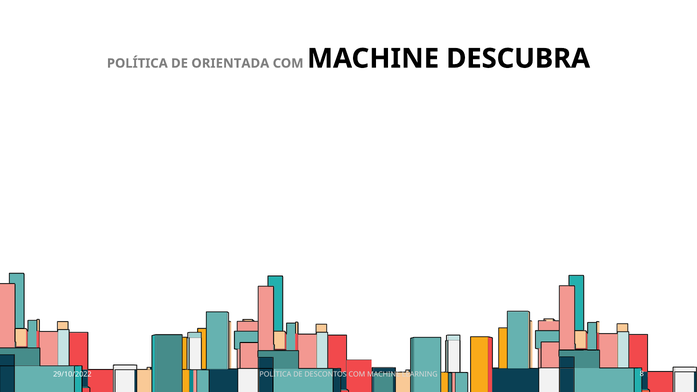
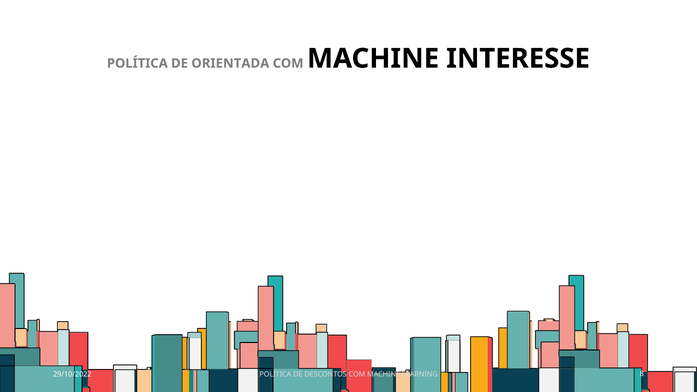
DESCUBRA: DESCUBRA -> INTERESSE
